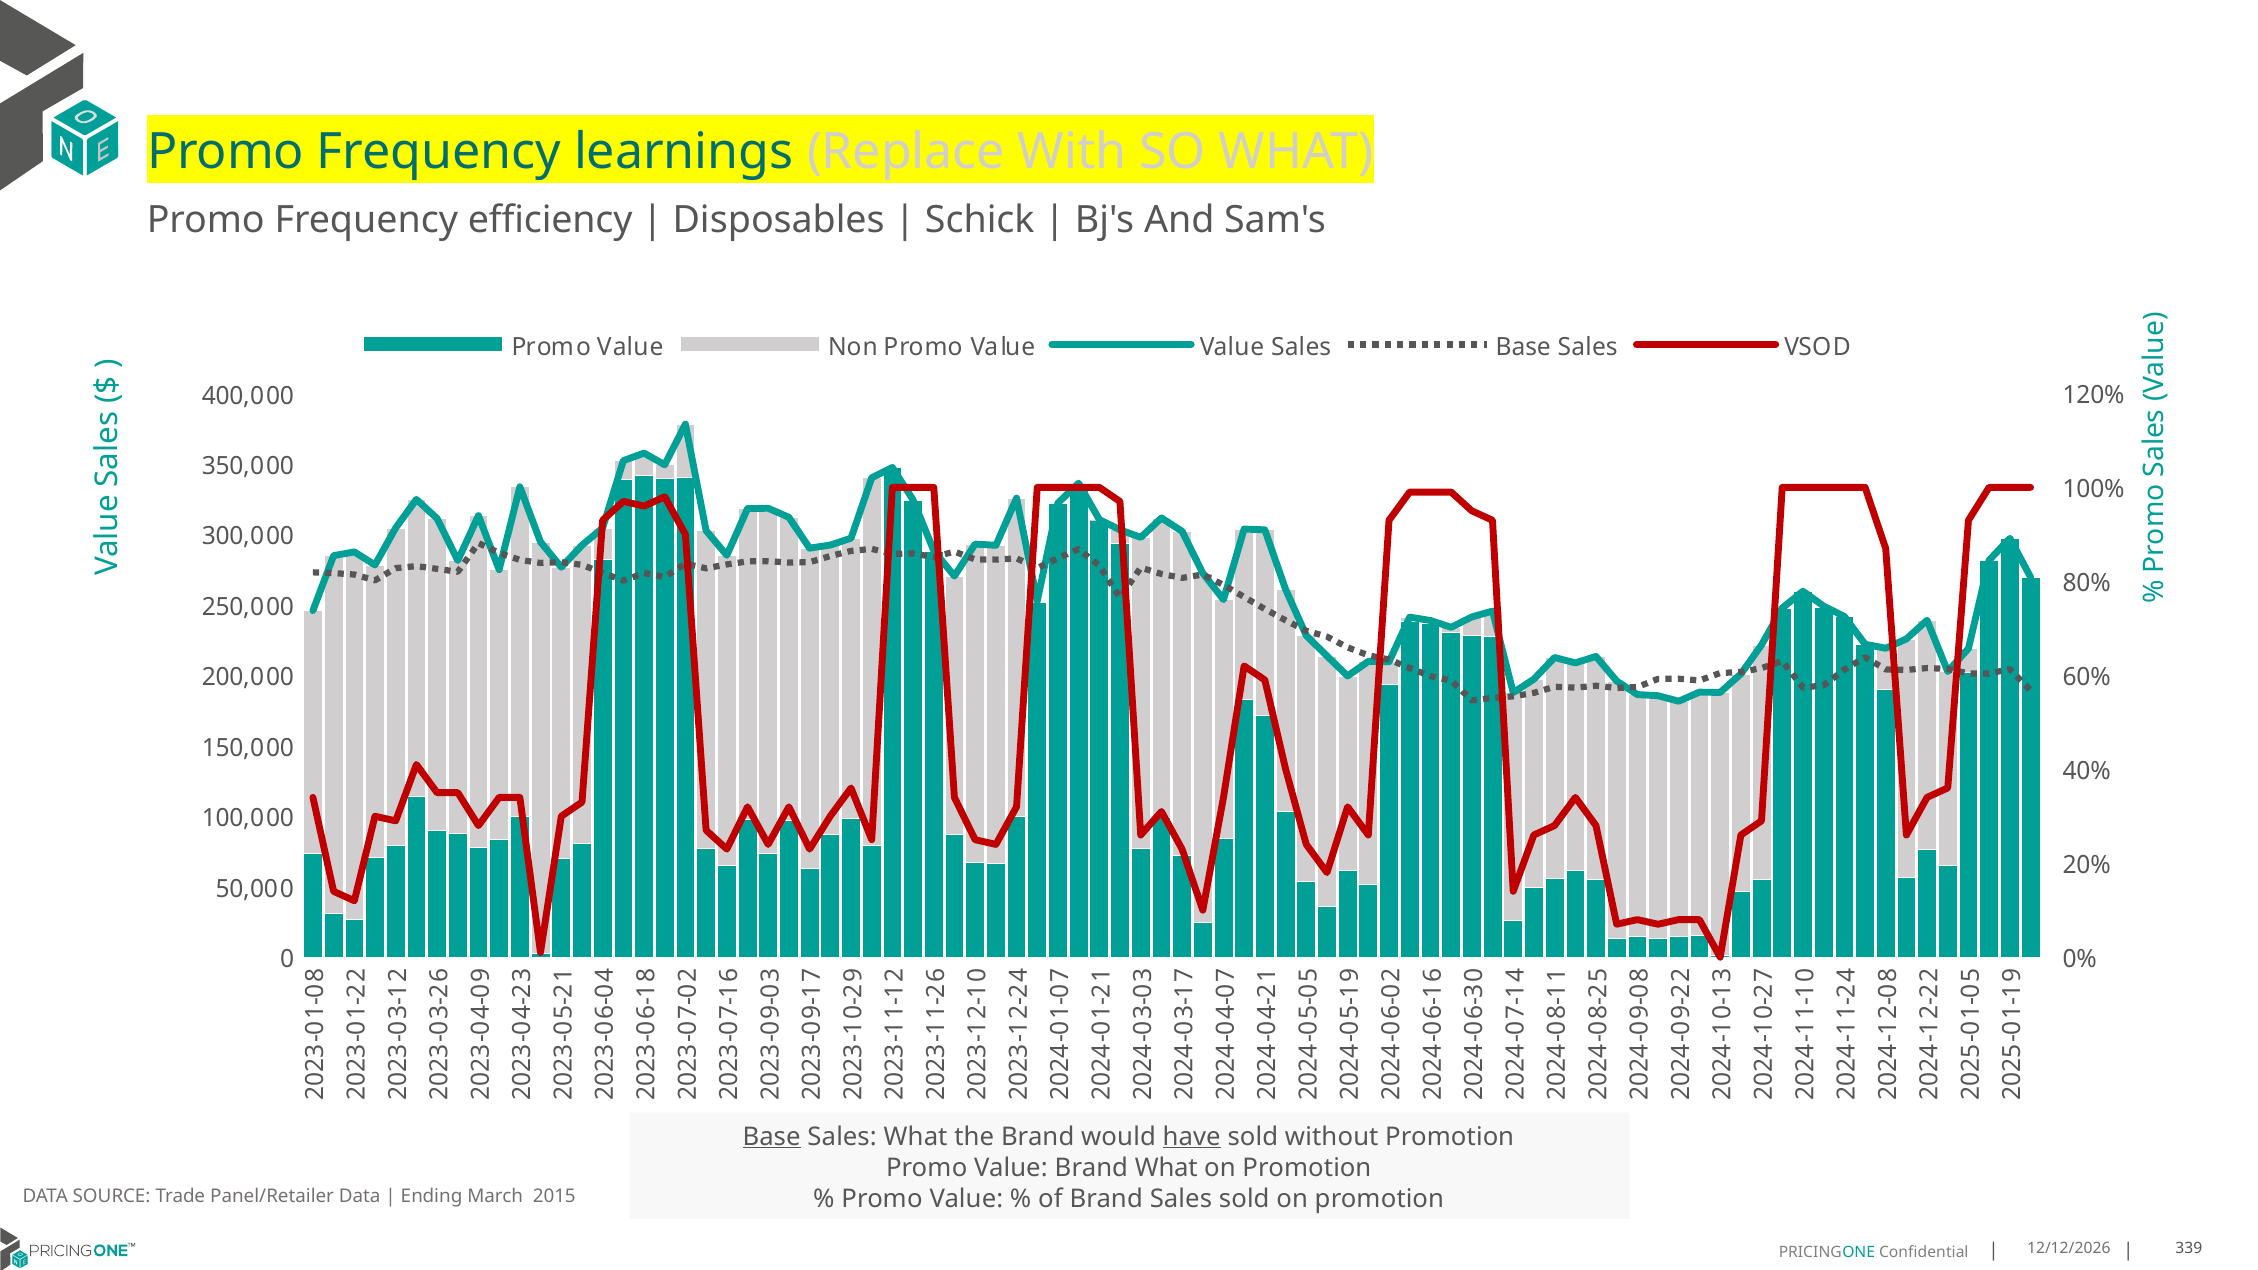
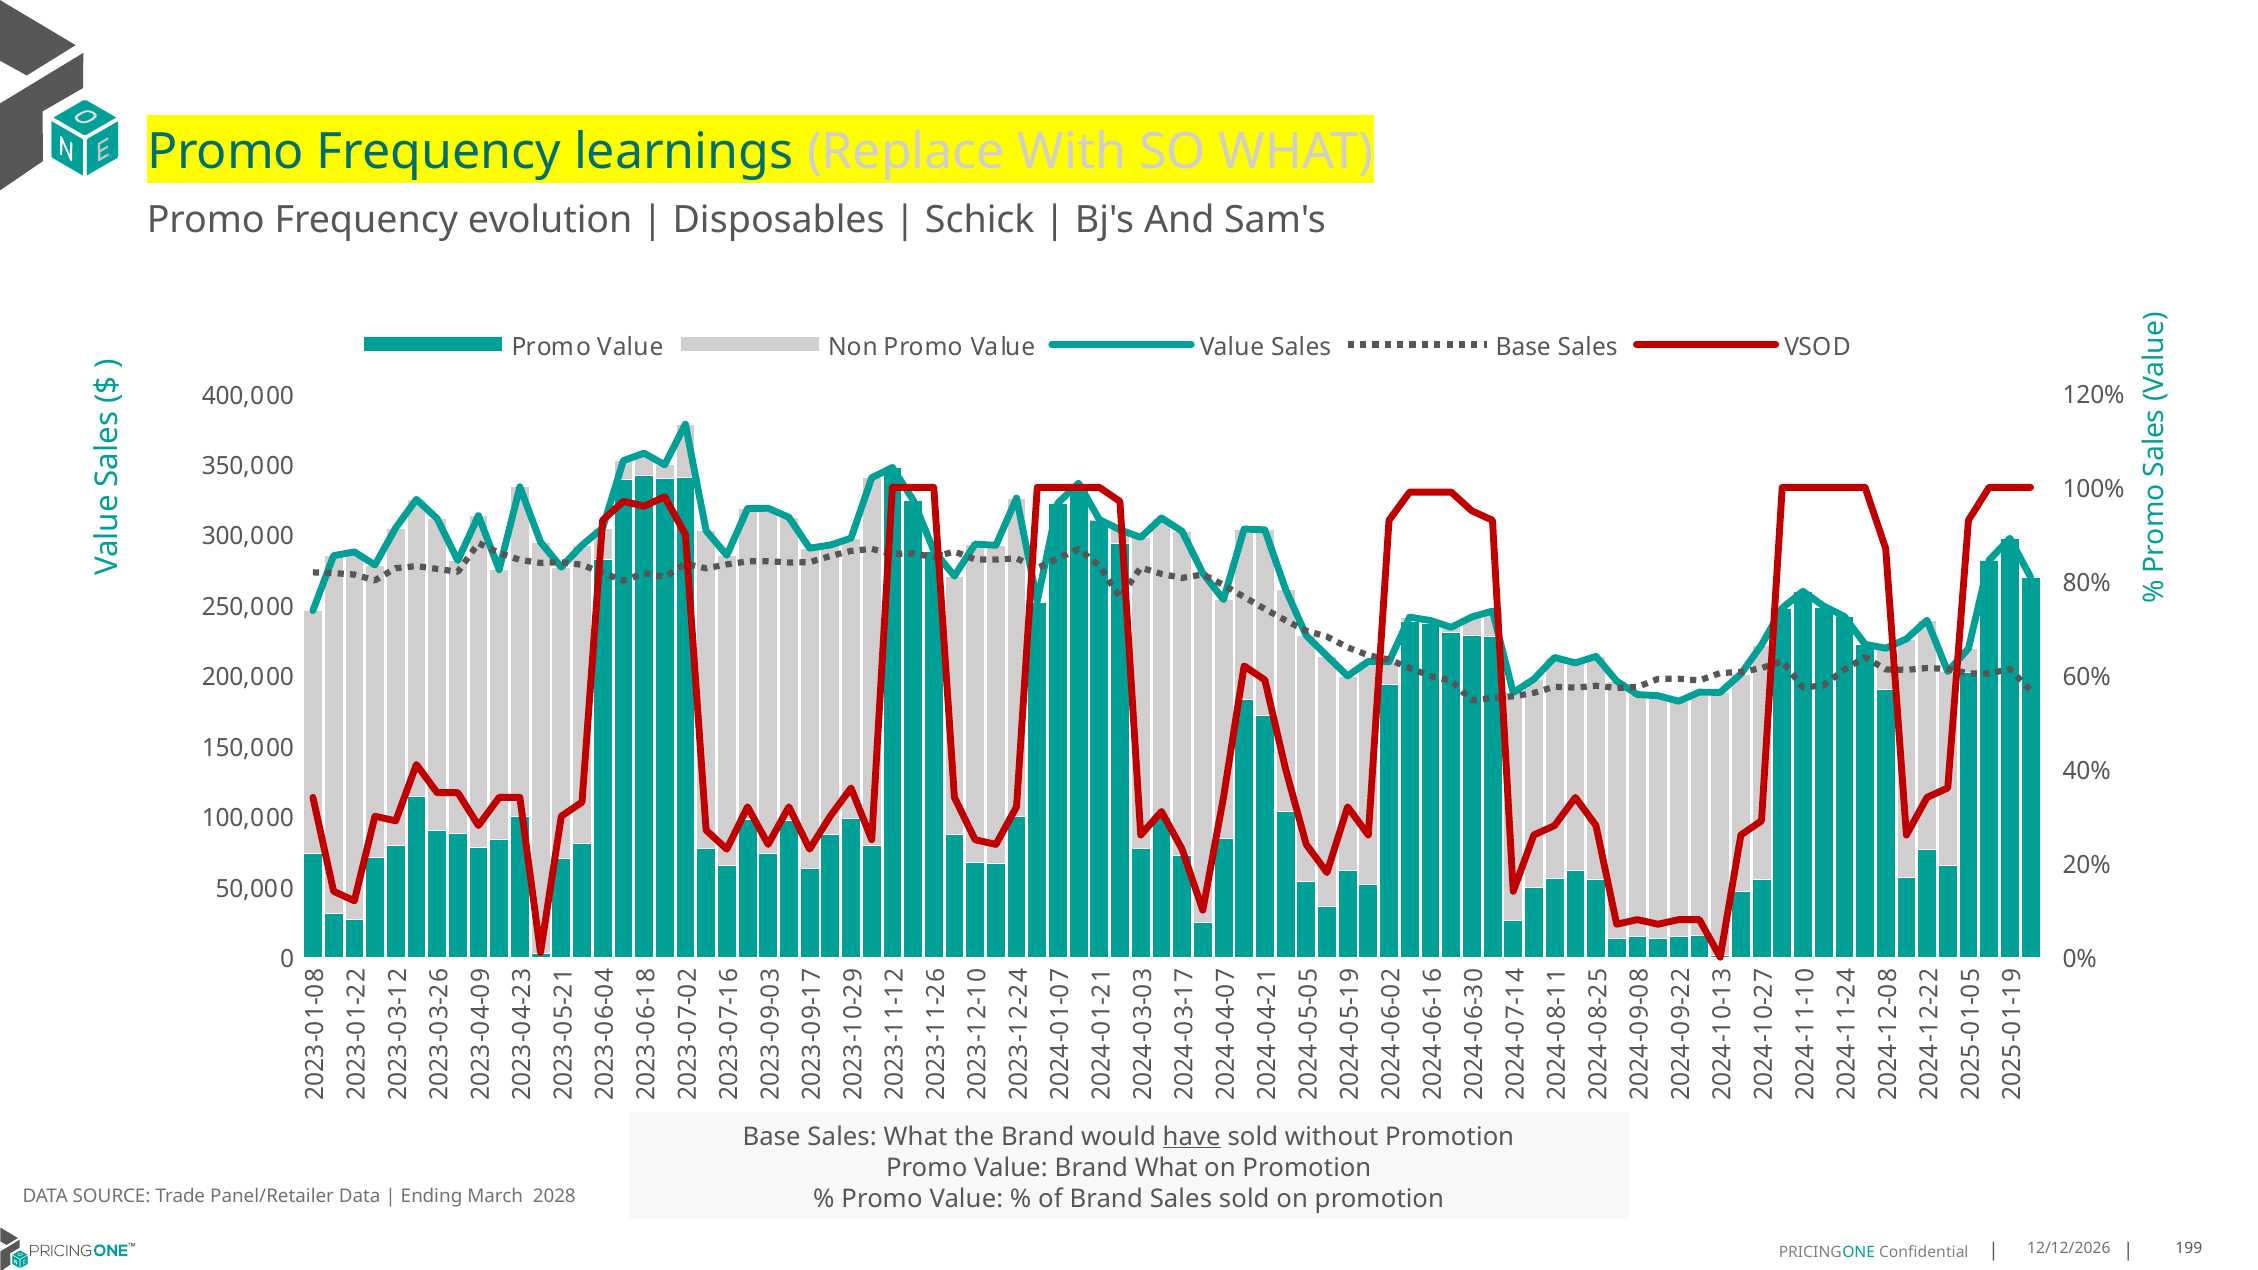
efficiency: efficiency -> evolution
Base at (772, 1137) underline: present -> none
2015: 2015 -> 2028
339: 339 -> 199
